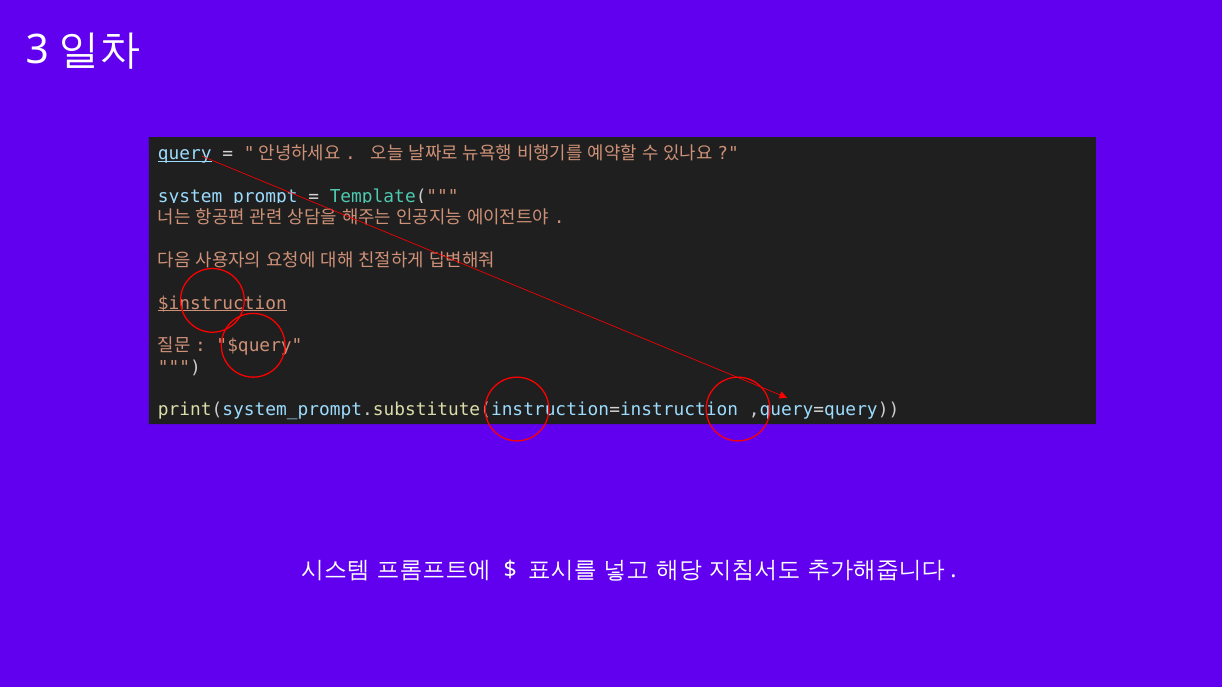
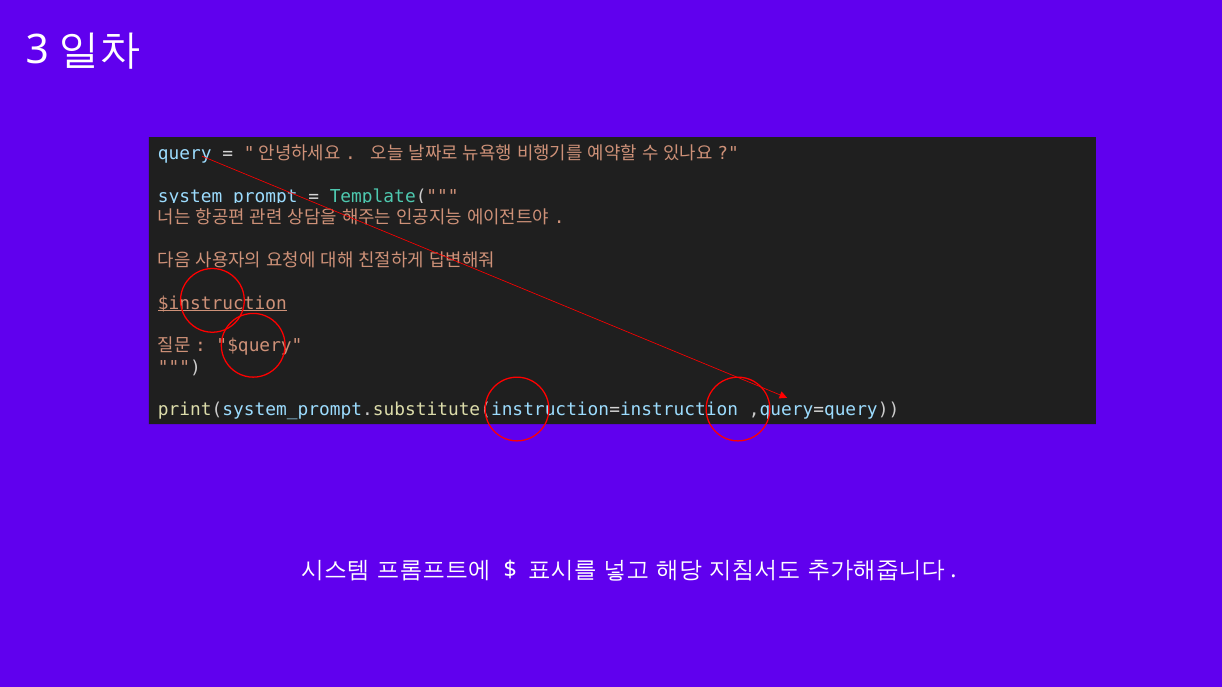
query underline: present -> none
